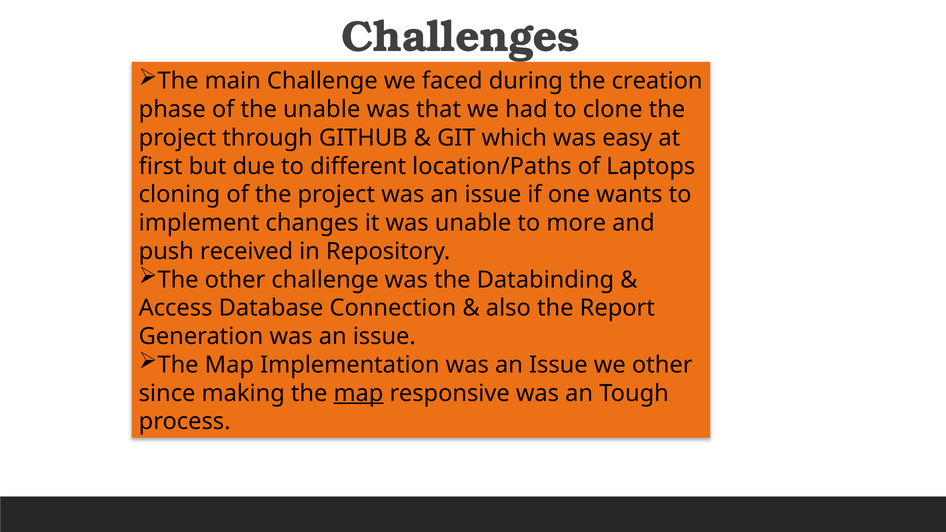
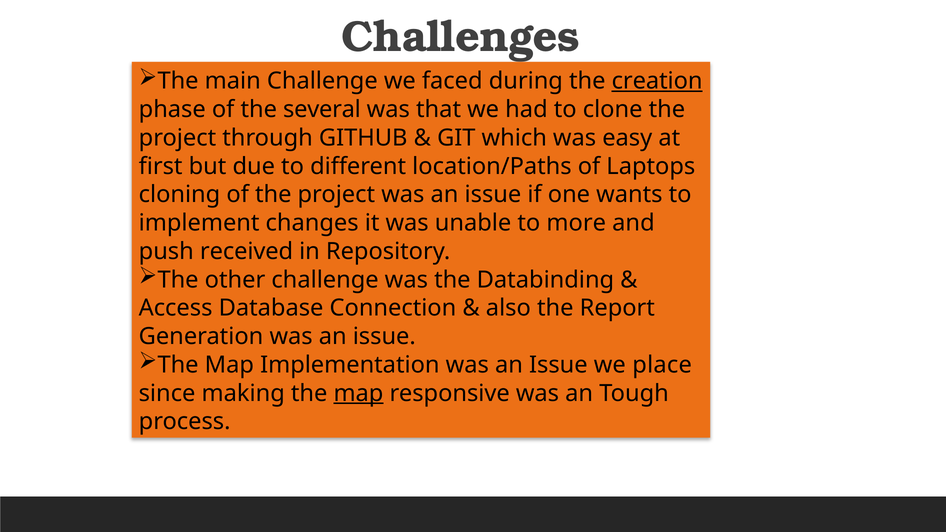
creation underline: none -> present
the unable: unable -> several
we other: other -> place
